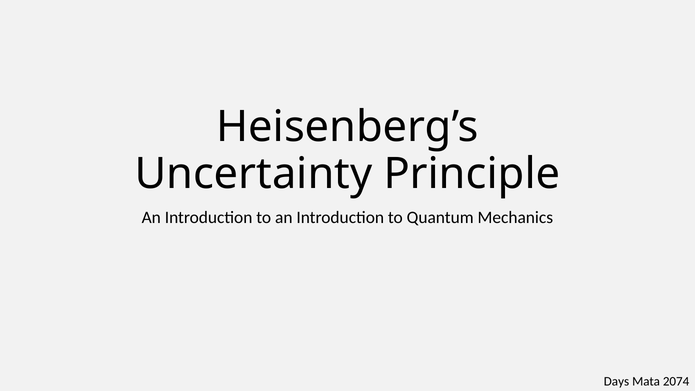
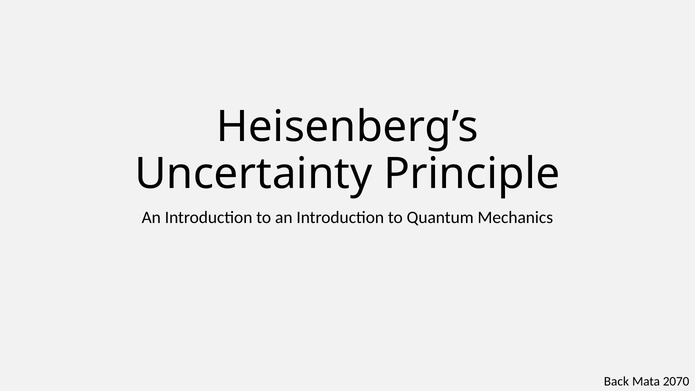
Days: Days -> Back
2074: 2074 -> 2070
